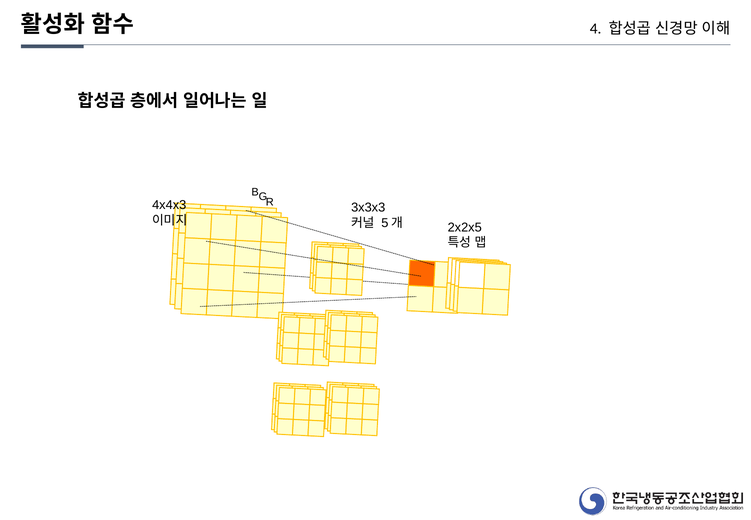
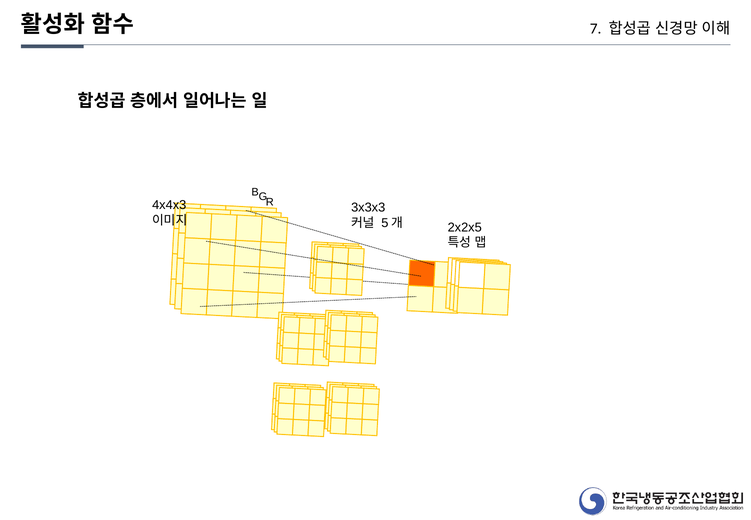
4: 4 -> 7
